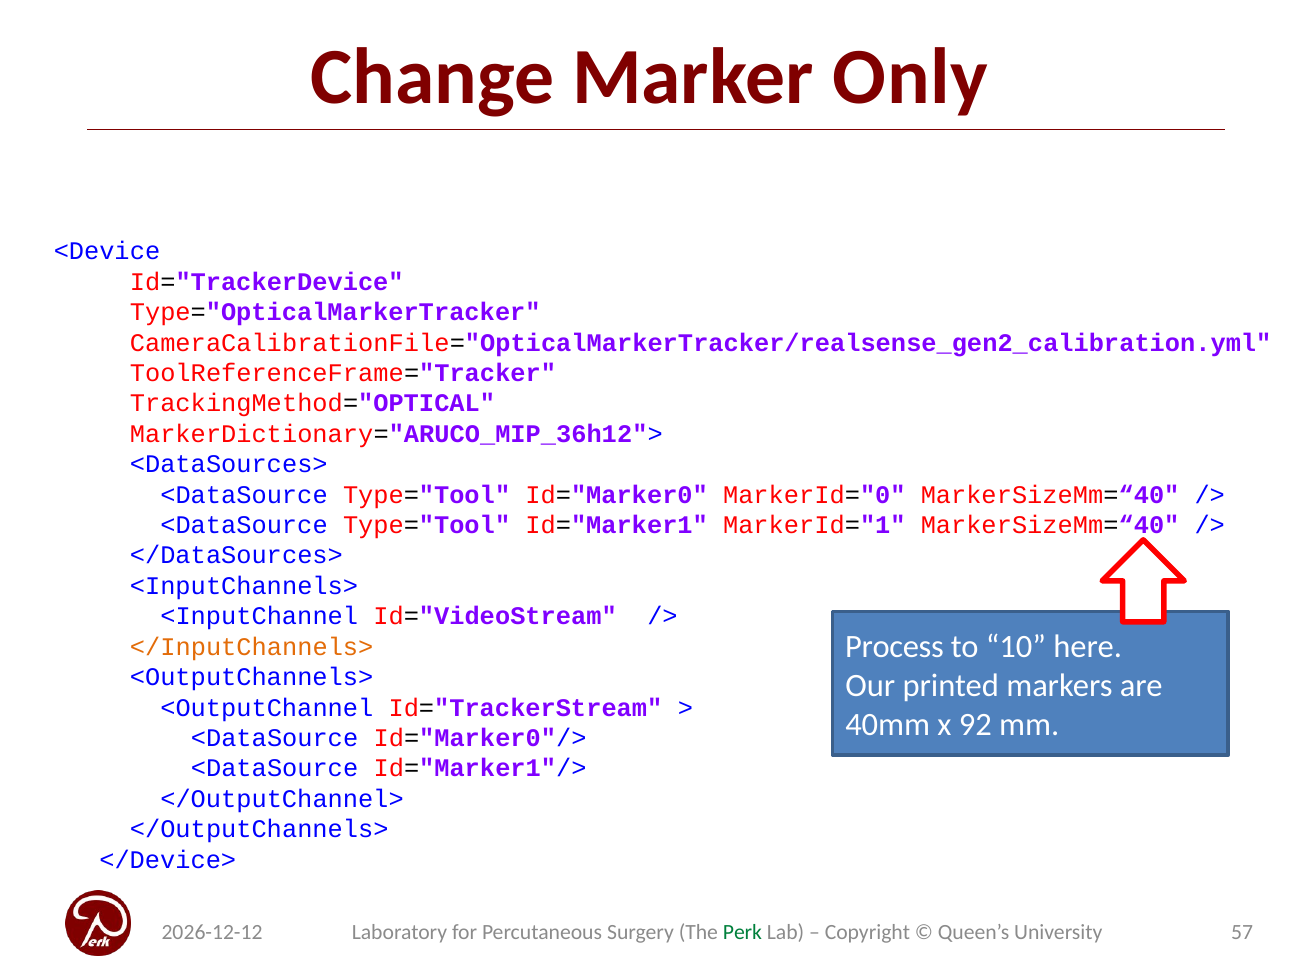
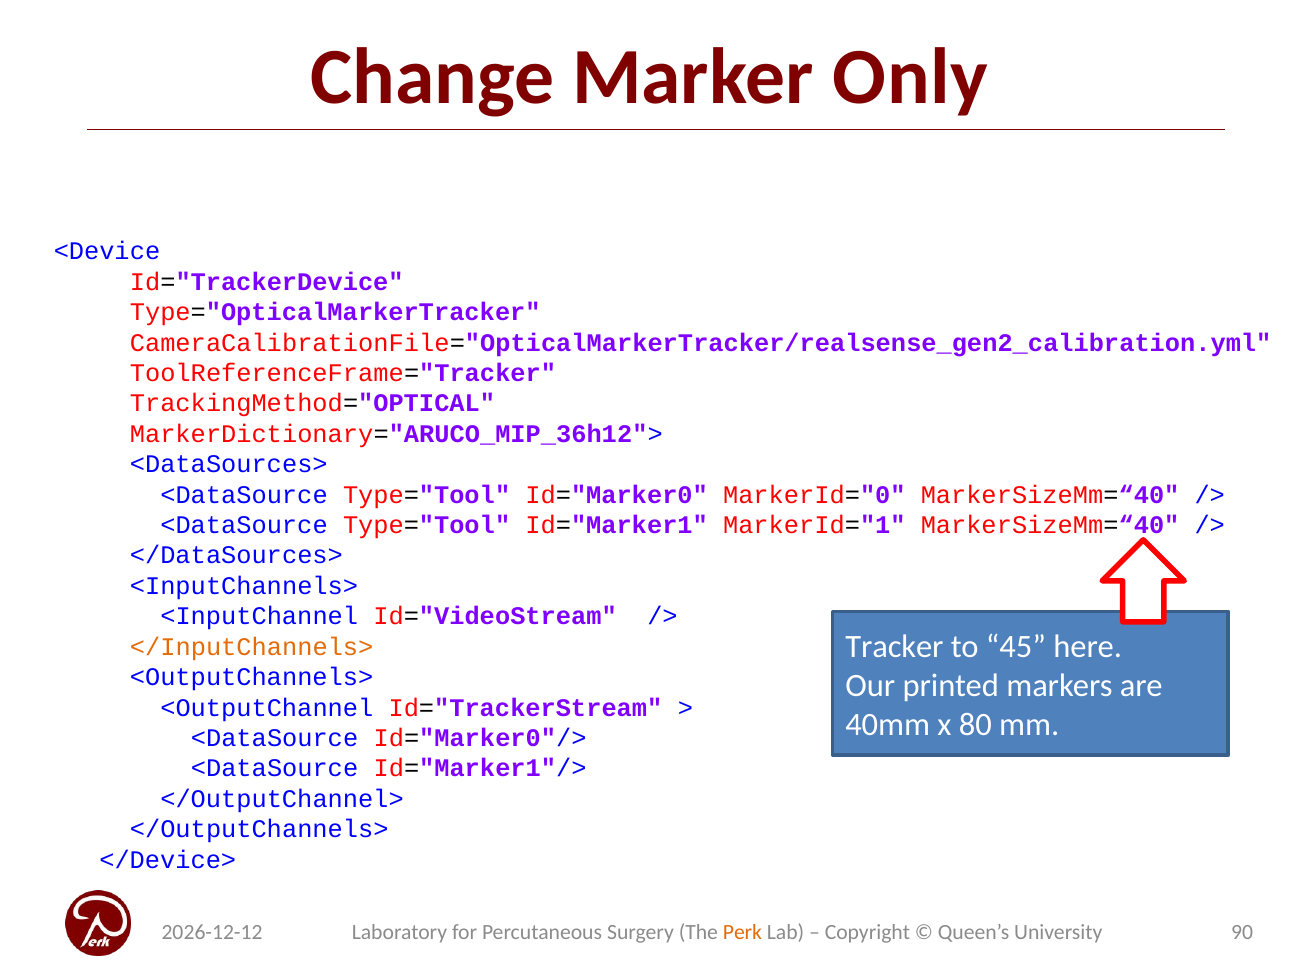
Process: Process -> Tracker
10: 10 -> 45
92: 92 -> 80
Perk colour: green -> orange
57: 57 -> 90
